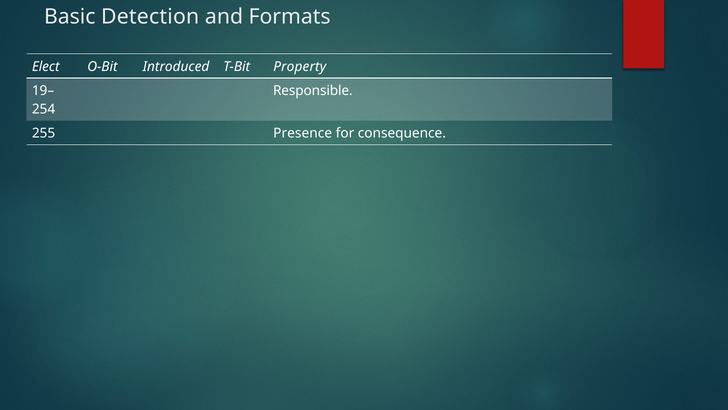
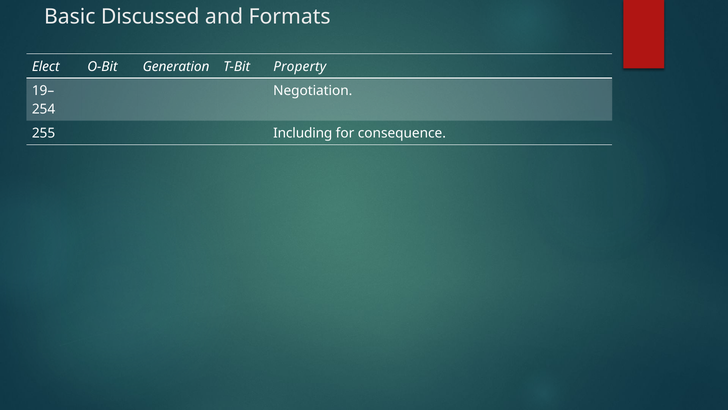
Detection: Detection -> Discussed
Introduced: Introduced -> Generation
Responsible: Responsible -> Negotiation
Presence: Presence -> Including
